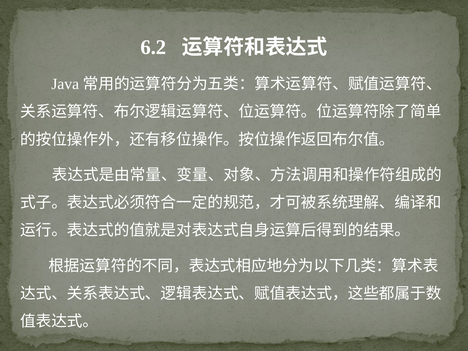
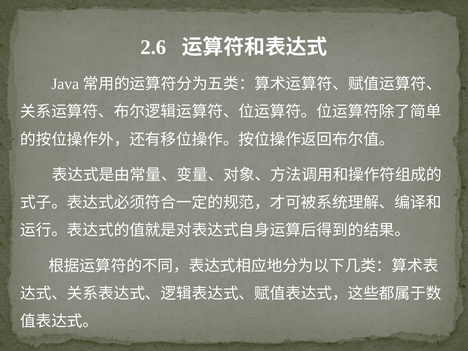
6.2: 6.2 -> 2.6
